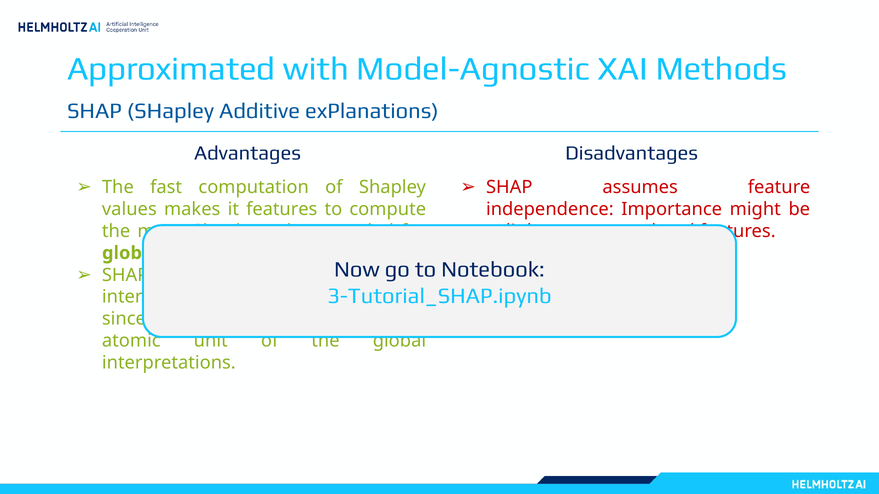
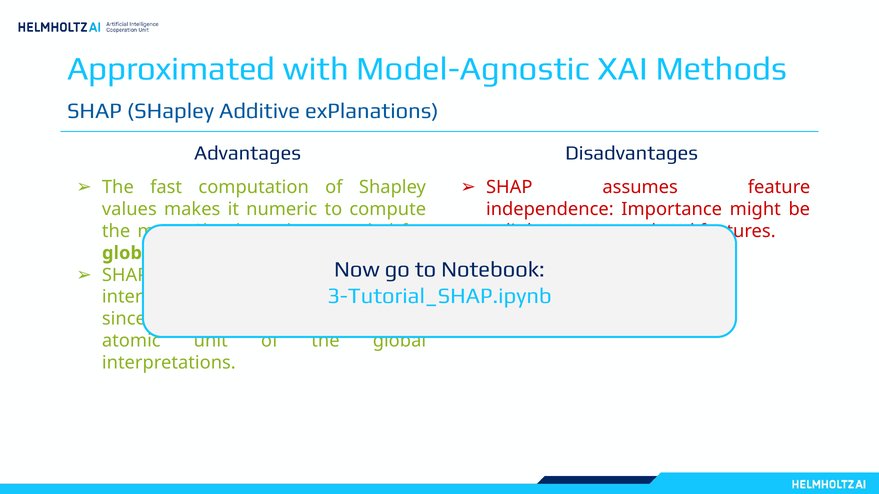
it features: features -> numeric
